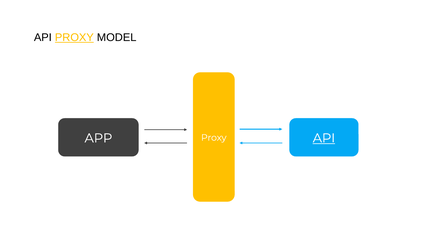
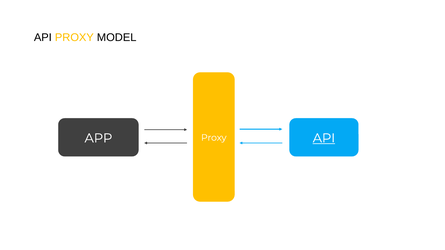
PROXY at (74, 37) underline: present -> none
